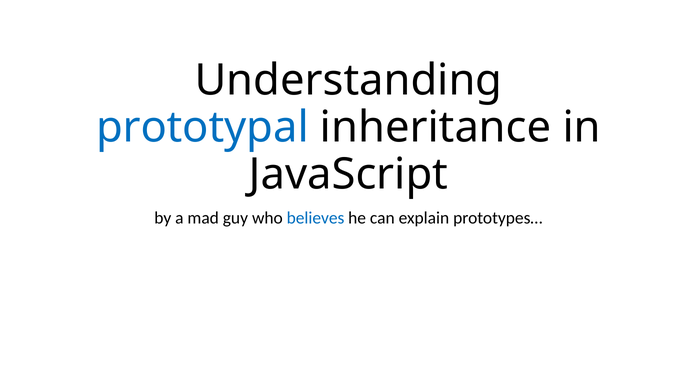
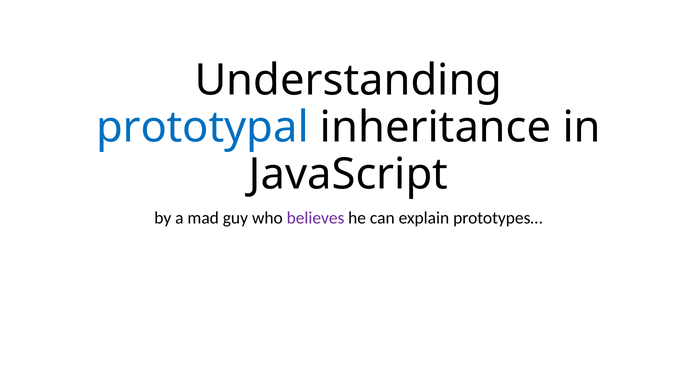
believes colour: blue -> purple
